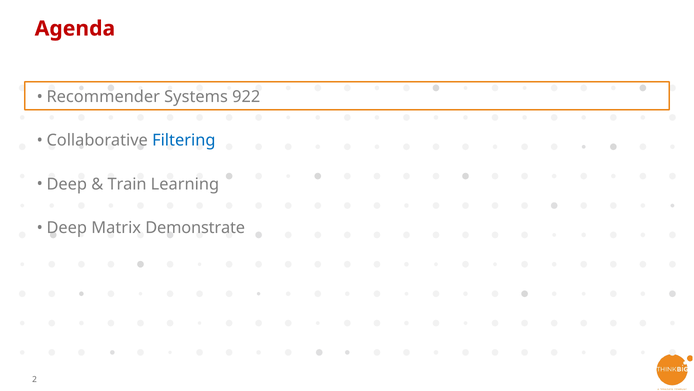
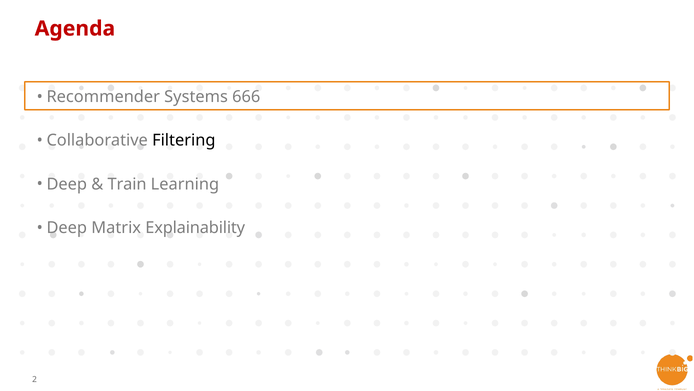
922: 922 -> 666
Filtering colour: blue -> black
Demonstrate: Demonstrate -> Explainability
